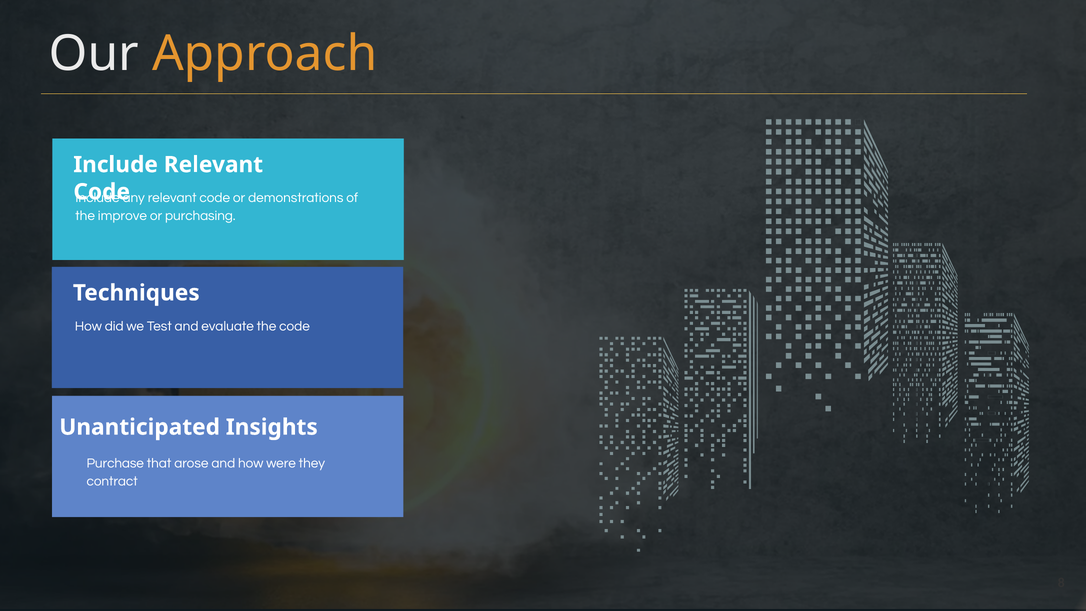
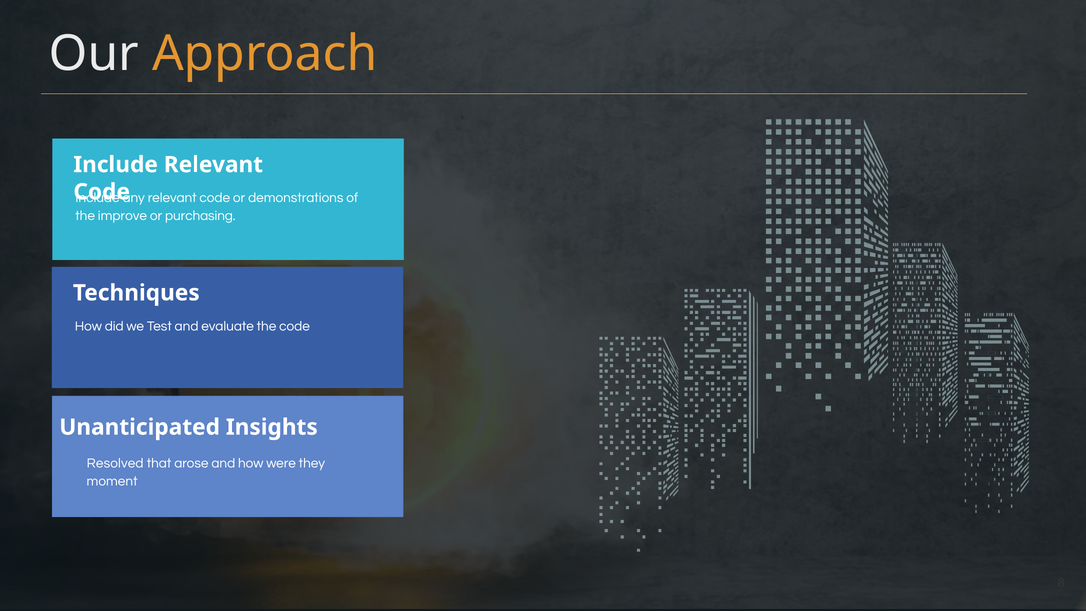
Purchase: Purchase -> Resolved
contract: contract -> moment
